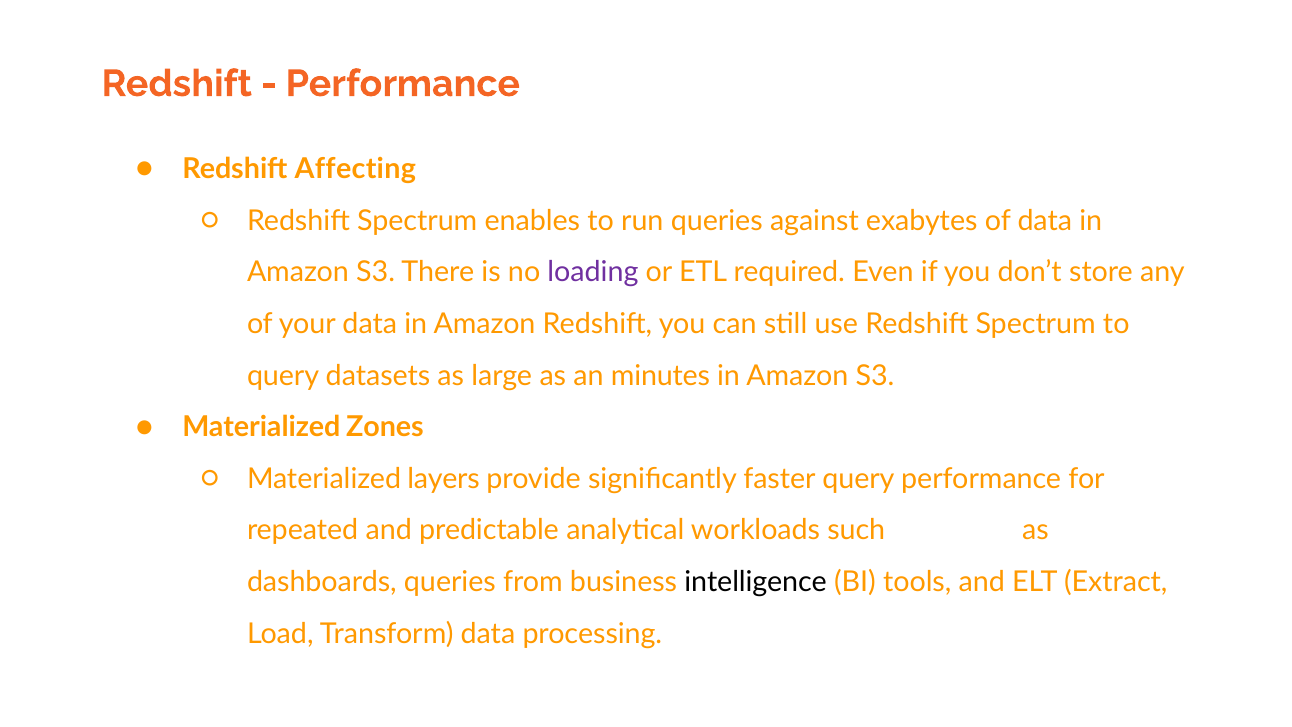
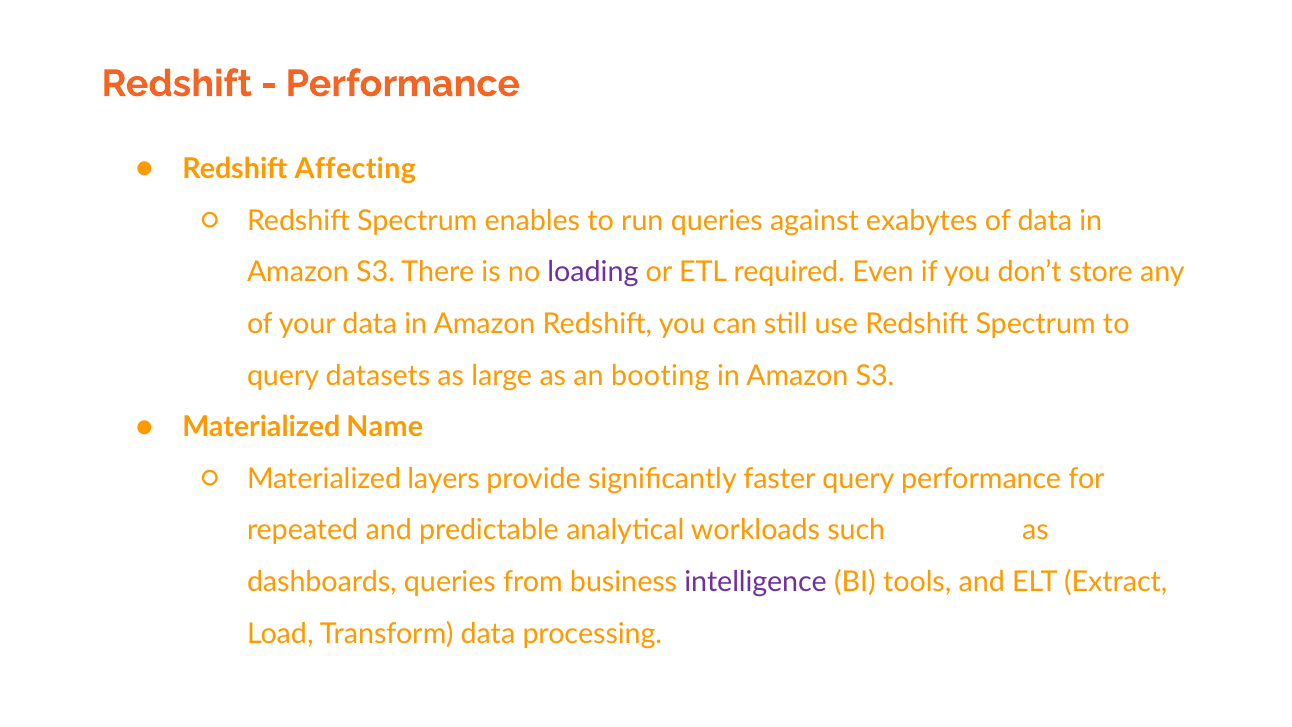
minutes: minutes -> booting
Zones: Zones -> Name
intelligence colour: black -> purple
